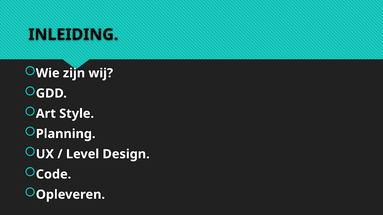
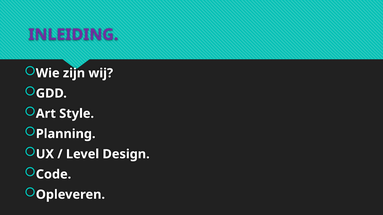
INLEIDING colour: black -> purple
